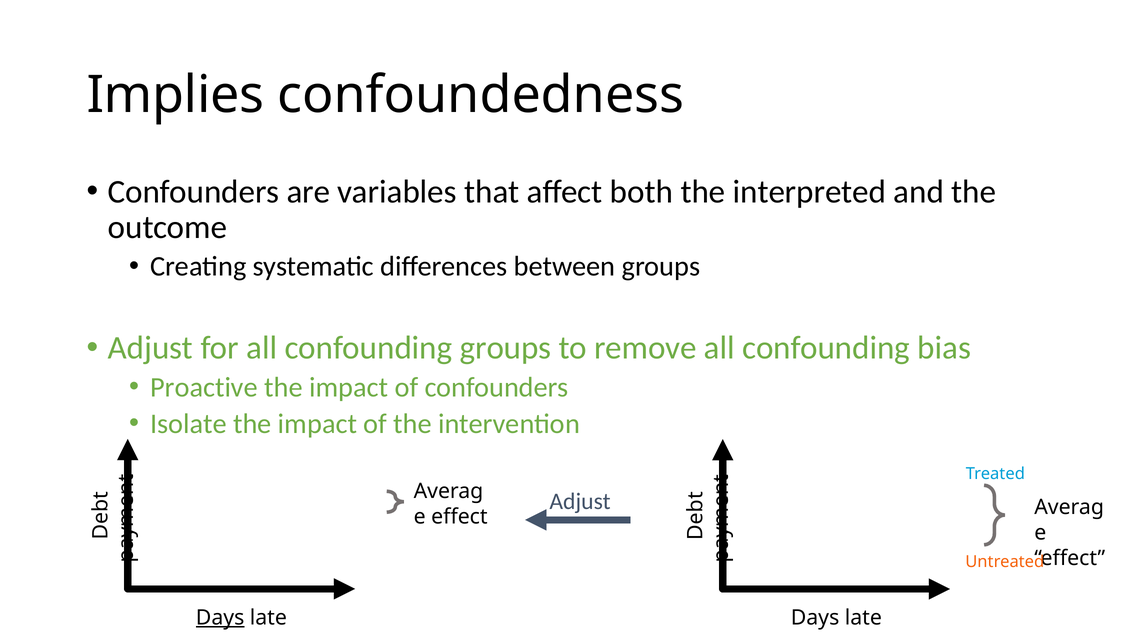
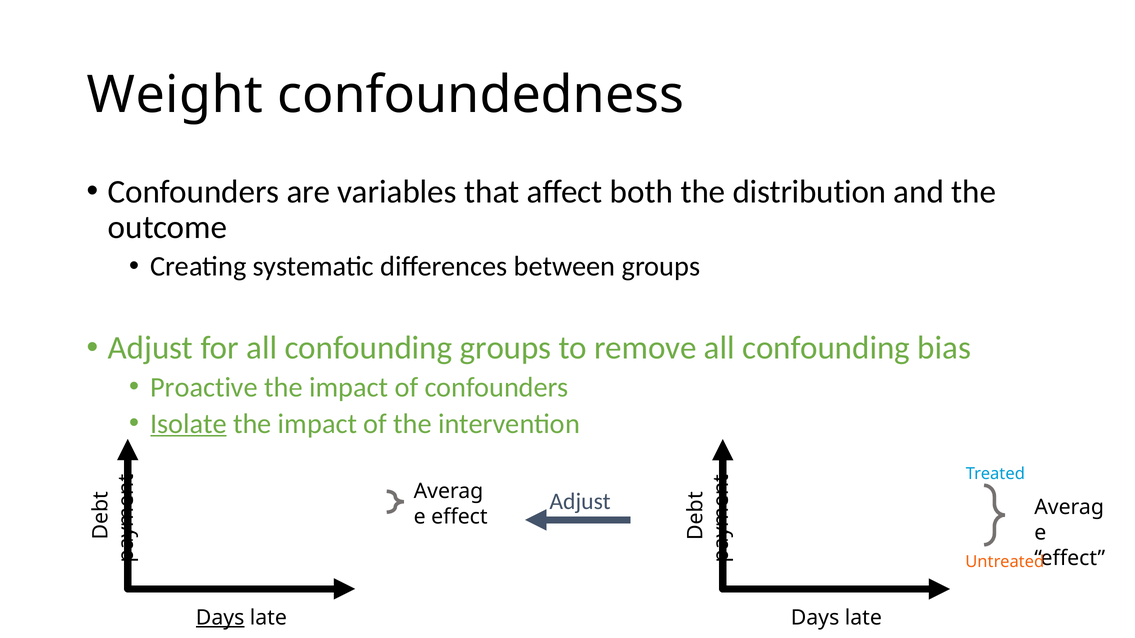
Implies: Implies -> Weight
interpreted: interpreted -> distribution
Isolate underline: none -> present
